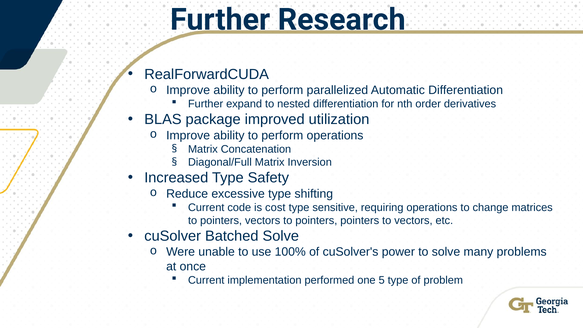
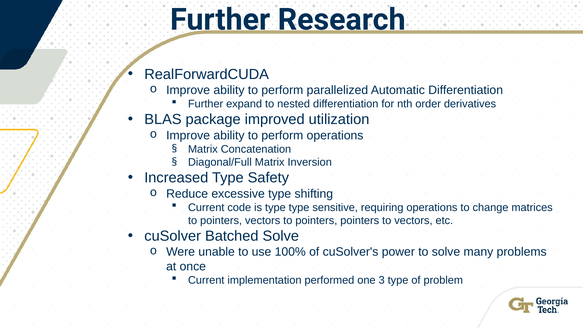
is cost: cost -> type
5: 5 -> 3
